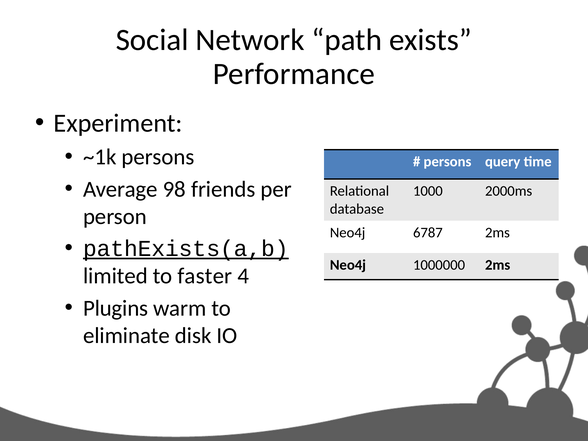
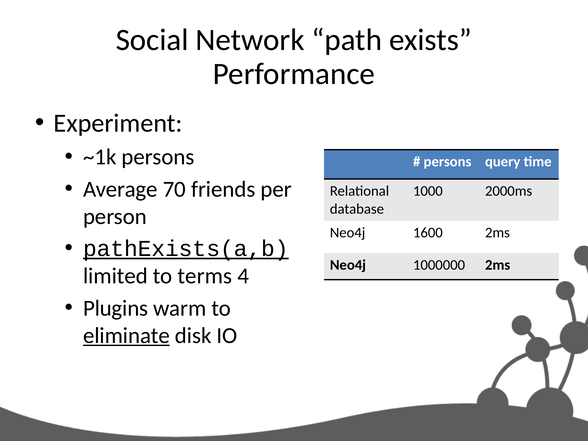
98: 98 -> 70
6787: 6787 -> 1600
faster: faster -> terms
eliminate underline: none -> present
